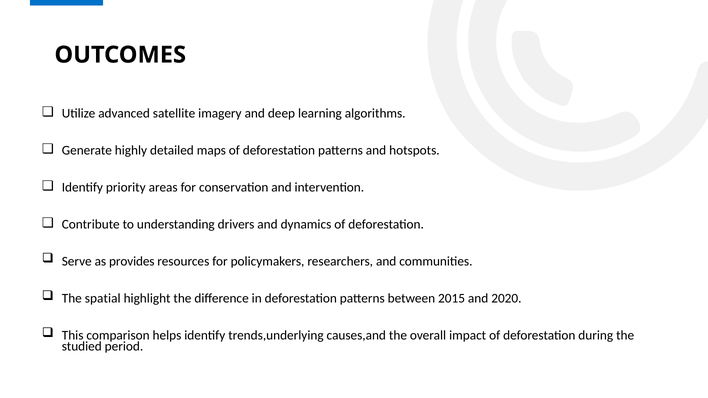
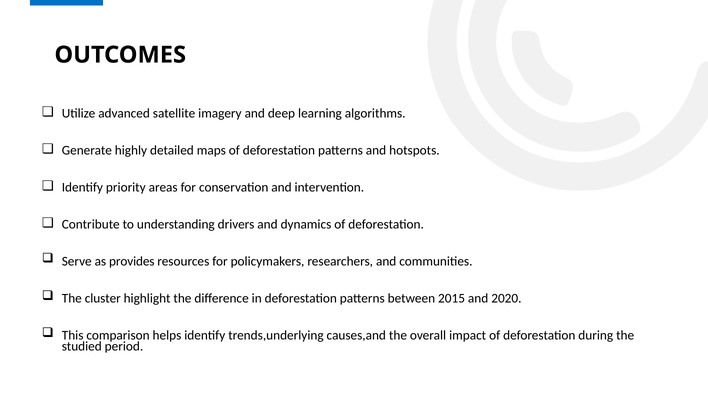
spatial: spatial -> cluster
